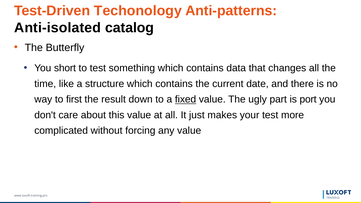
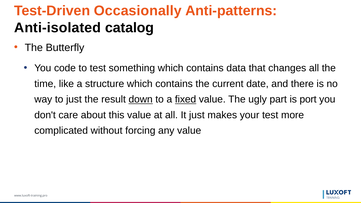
Techonology: Techonology -> Occasionally
short: short -> code
to first: first -> just
down underline: none -> present
